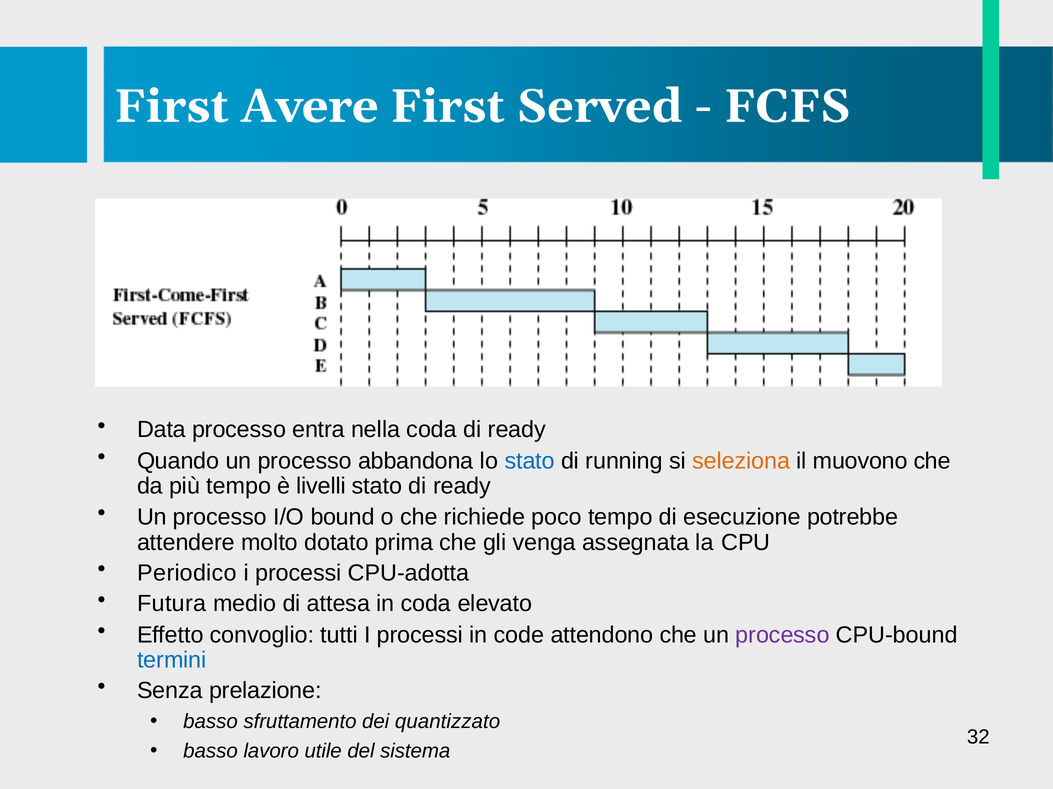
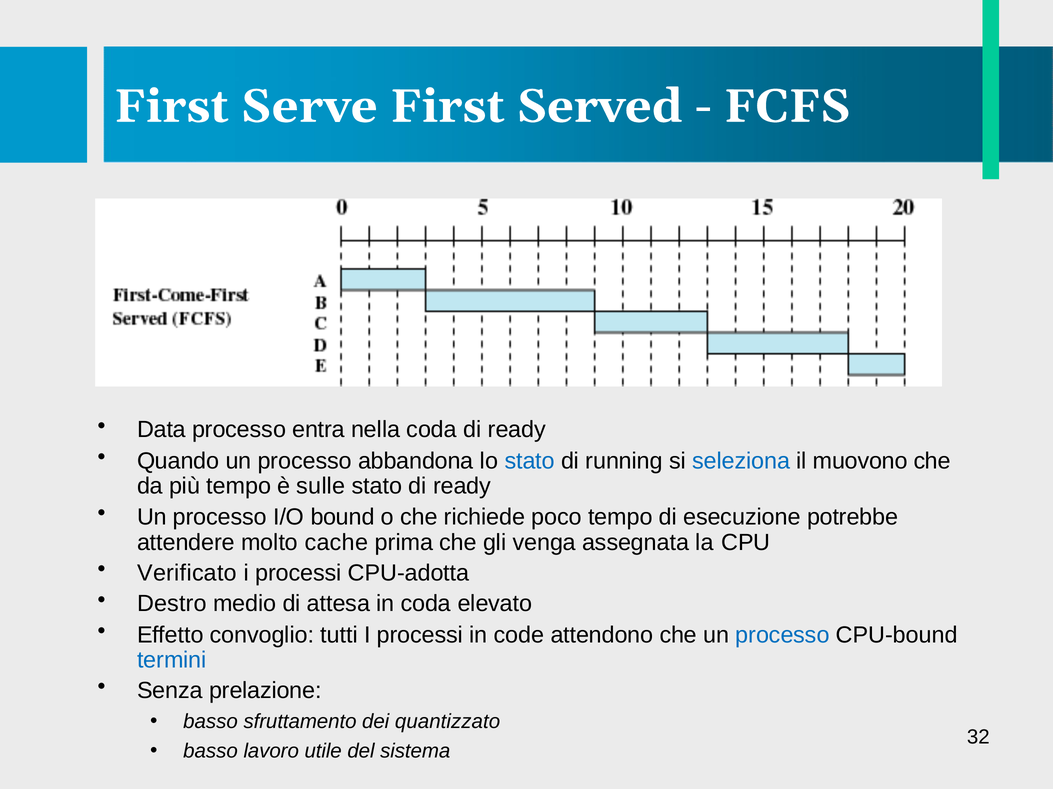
Avere: Avere -> Serve
seleziona colour: orange -> blue
livelli: livelli -> sulle
dotato: dotato -> cache
Periodico: Periodico -> Verificato
Futura: Futura -> Destro
processo at (783, 636) colour: purple -> blue
